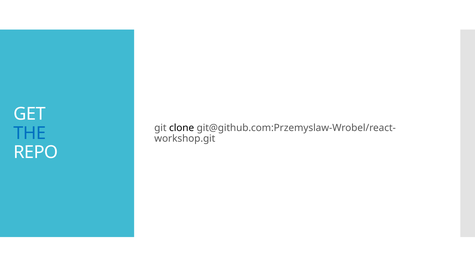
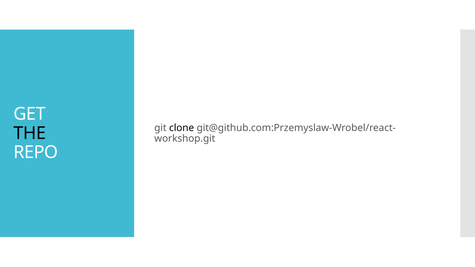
THE colour: blue -> black
